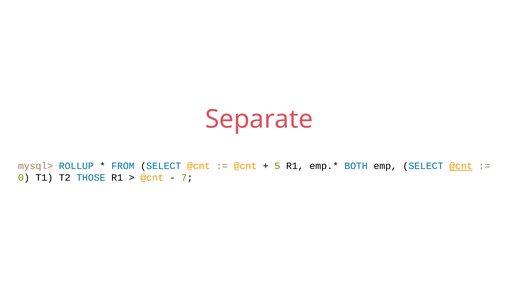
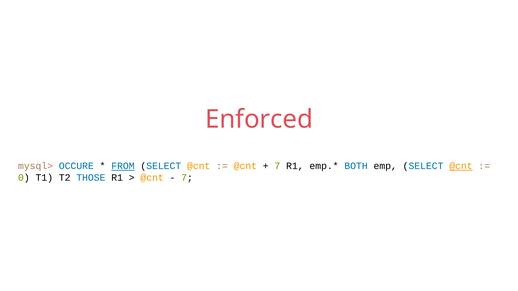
Separate: Separate -> Enforced
ROLLUP: ROLLUP -> OCCURE
FROM underline: none -> present
5 at (277, 166): 5 -> 7
